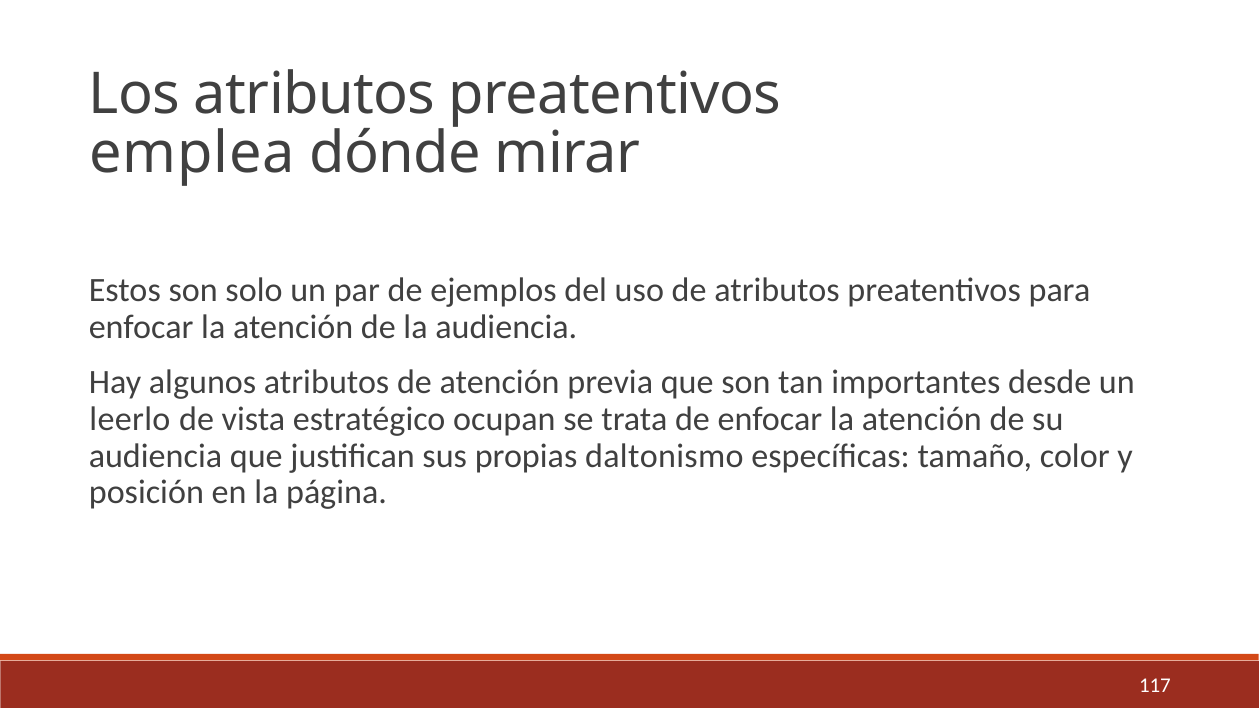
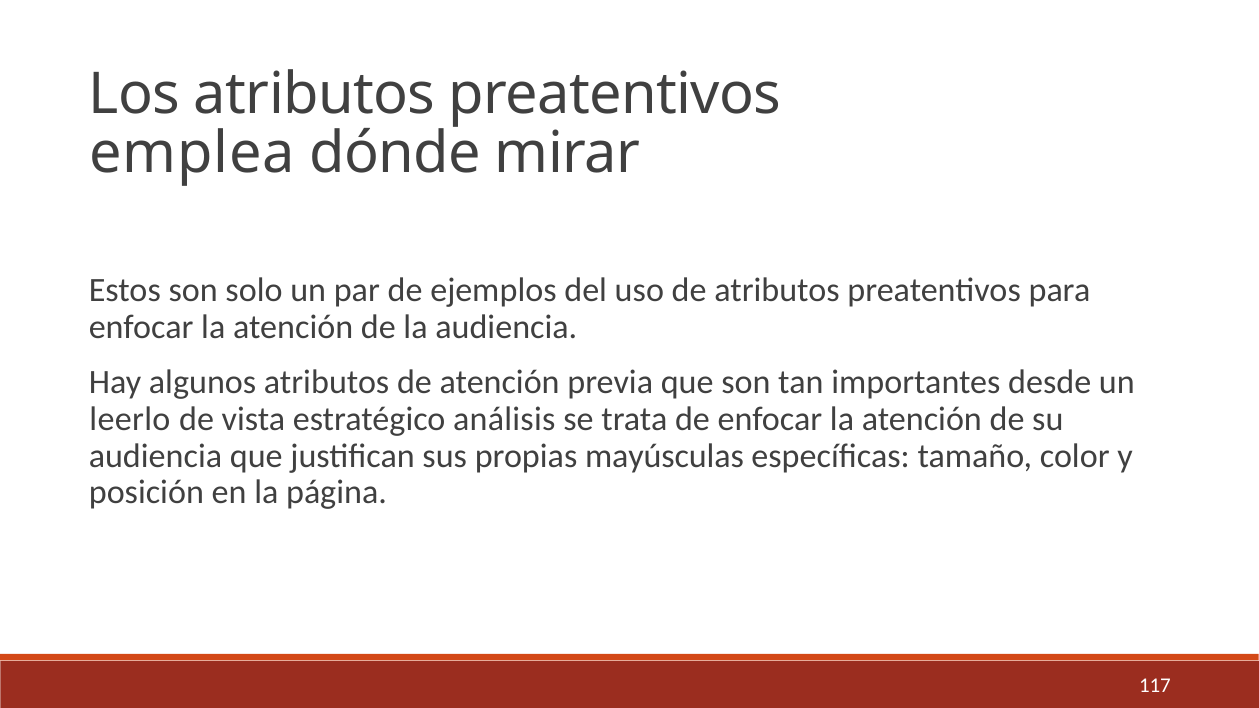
ocupan: ocupan -> análisis
daltonismo: daltonismo -> mayúsculas
